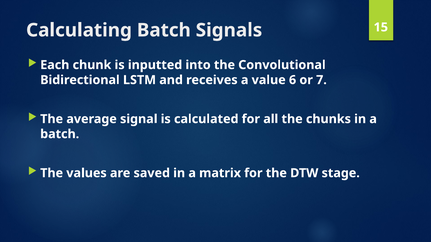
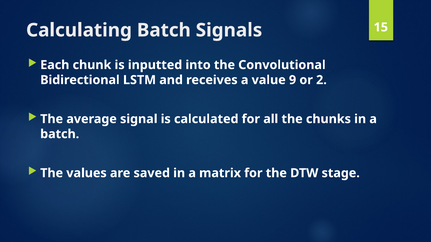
6: 6 -> 9
7: 7 -> 2
